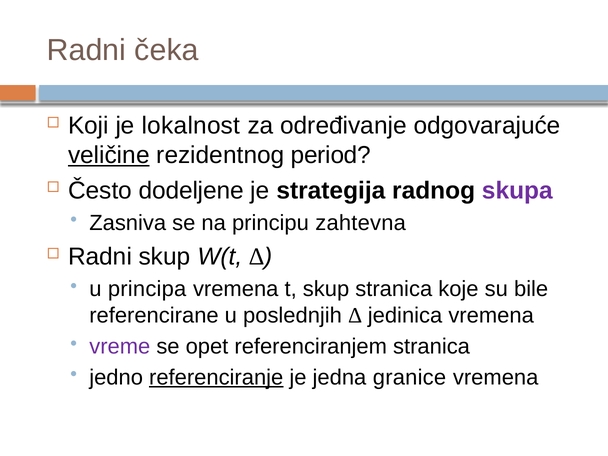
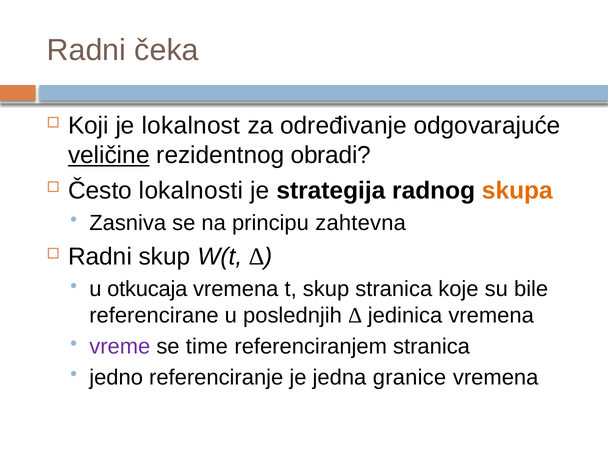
period: period -> obradi
dodeljene: dodeljene -> lokalnosti
skupa colour: purple -> orange
principa: principa -> otkucaja
opet: opet -> time
referenciranje underline: present -> none
